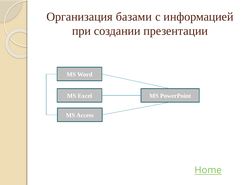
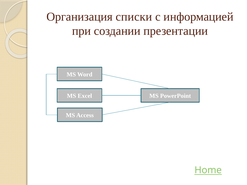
базами: базами -> списки
